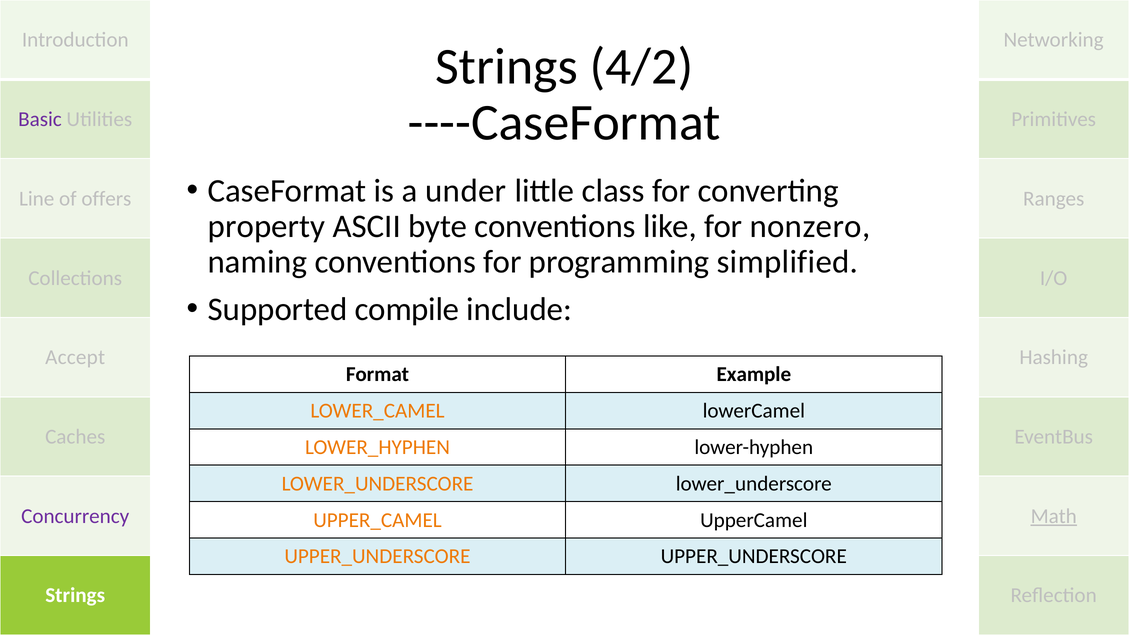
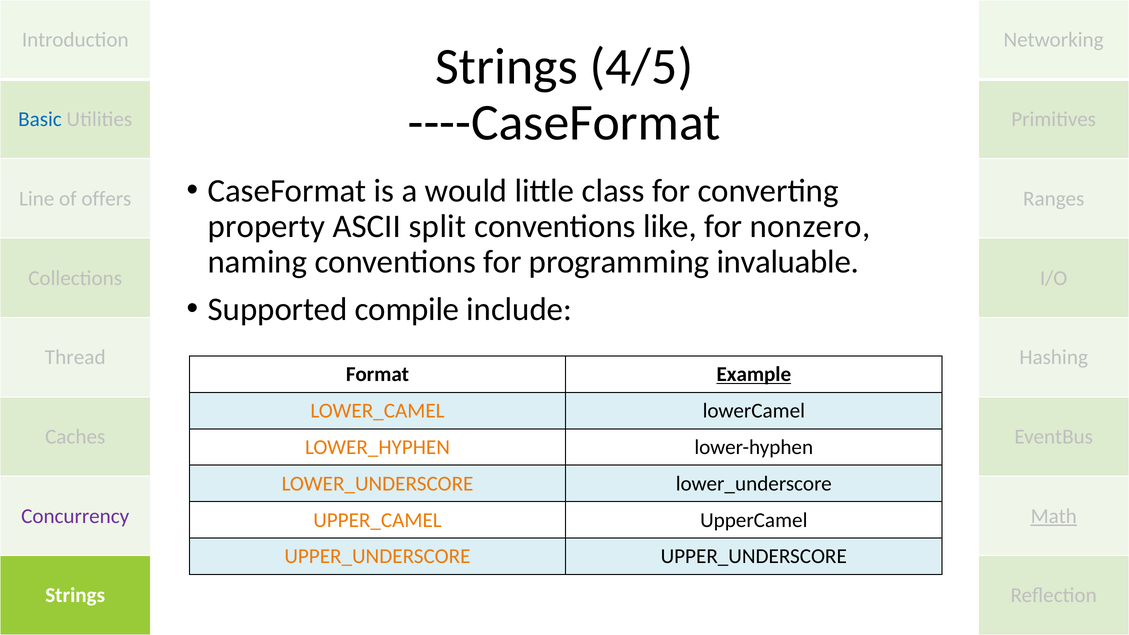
4/2: 4/2 -> 4/5
Basic colour: purple -> blue
under: under -> would
byte: byte -> split
simplified: simplified -> invaluable
Accept: Accept -> Thread
Example underline: none -> present
